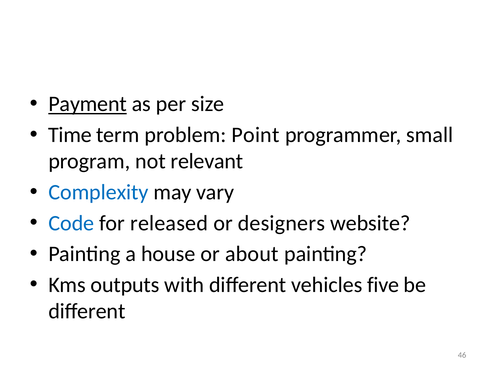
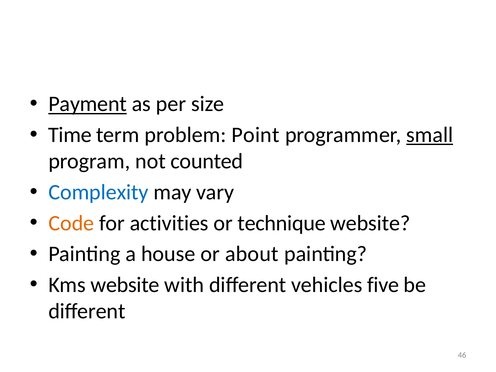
small underline: none -> present
relevant: relevant -> counted
Code colour: blue -> orange
released: released -> activities
designers: designers -> technique
Kms outputs: outputs -> website
